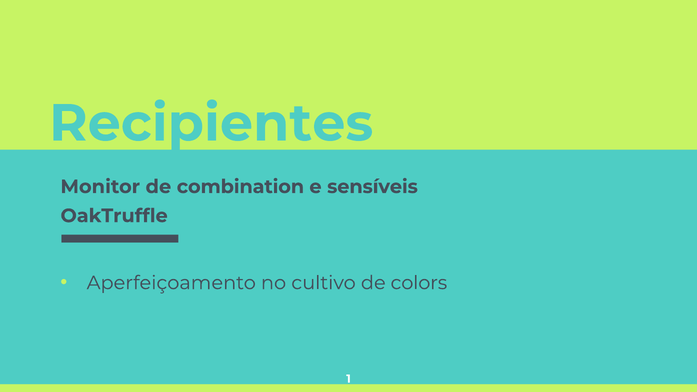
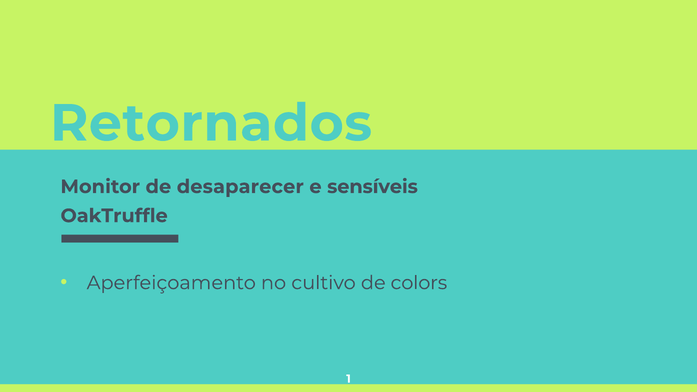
Recipientes: Recipientes -> Retornados
combination: combination -> desaparecer
